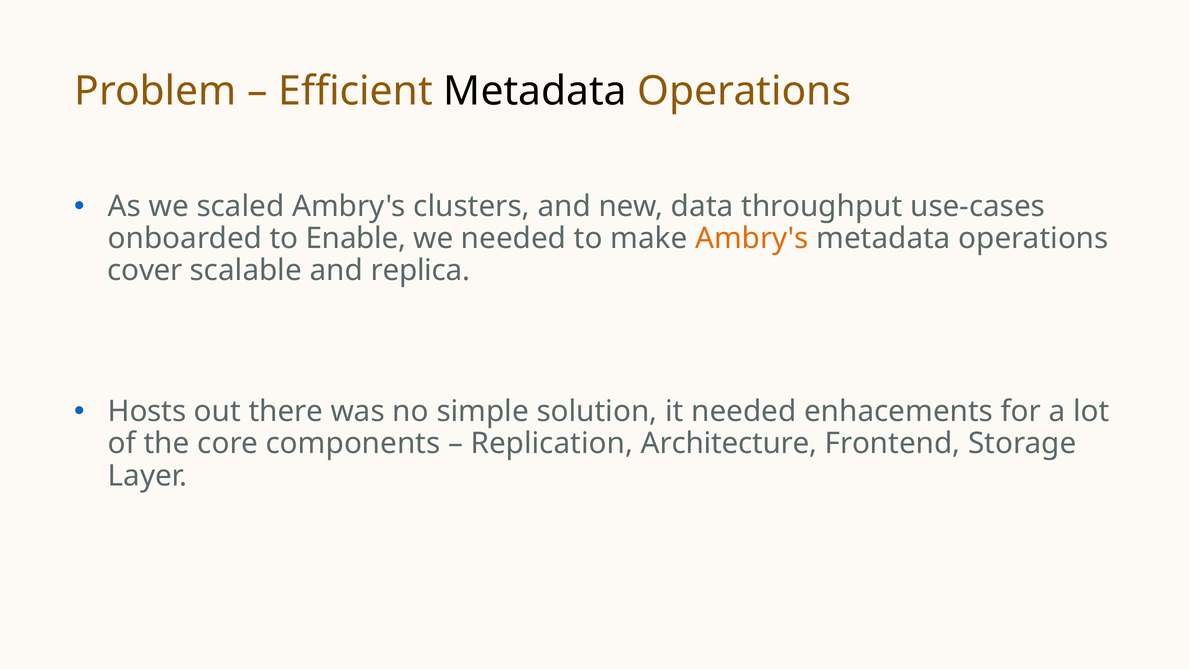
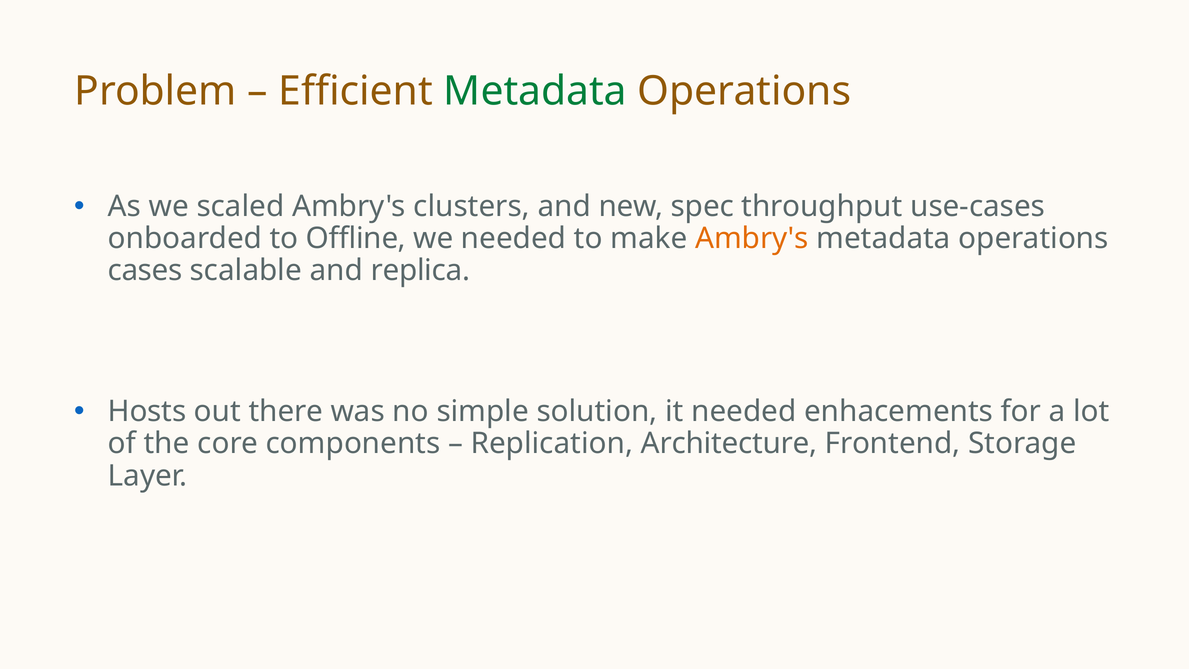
Metadata at (535, 91) colour: black -> green
data: data -> spec
Enable: Enable -> Offline
cover: cover -> cases
